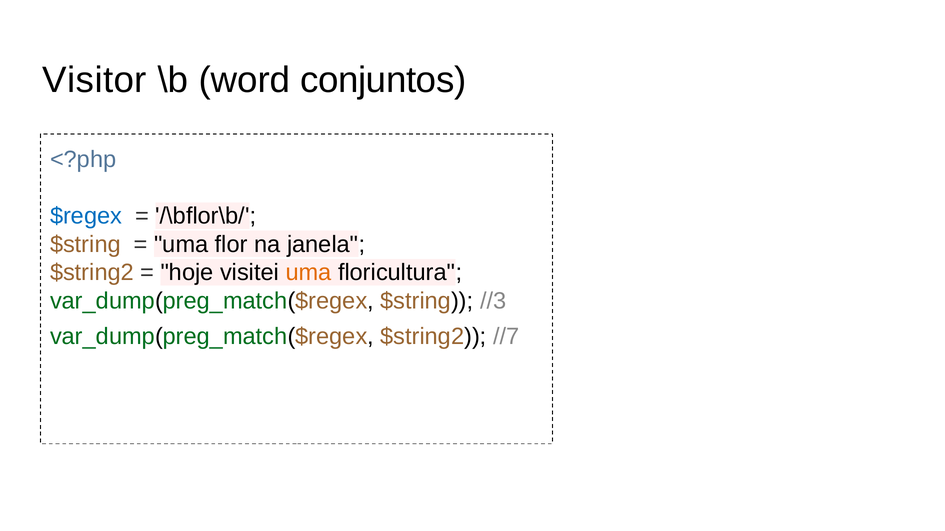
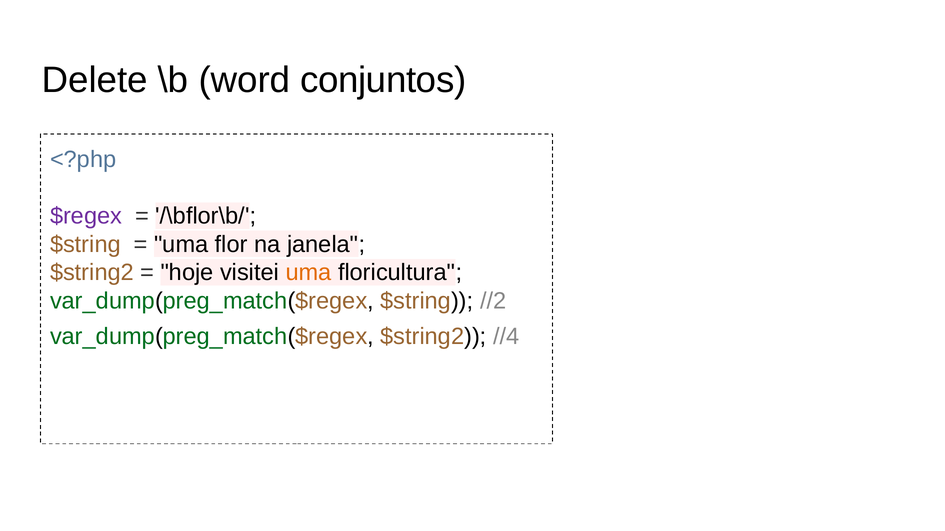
Visitor: Visitor -> Delete
$regex colour: blue -> purple
//3: //3 -> //2
//7: //7 -> //4
